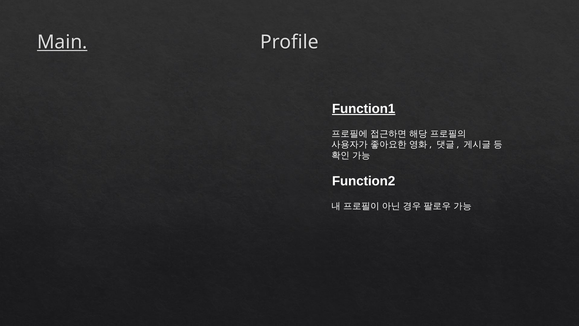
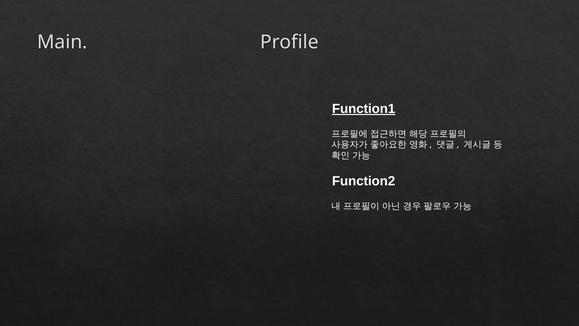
Main underline: present -> none
